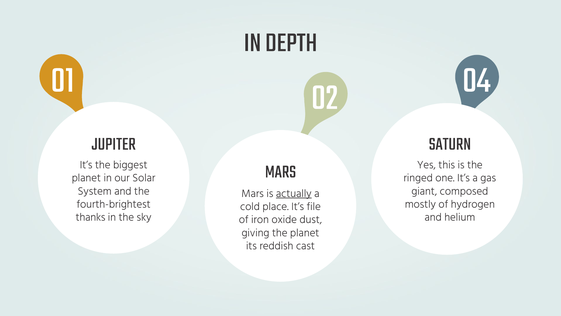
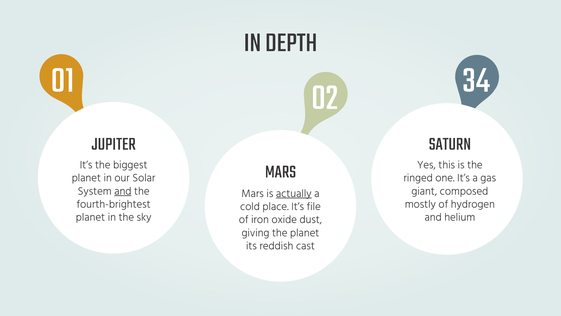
04: 04 -> 34
and at (123, 191) underline: none -> present
thanks at (91, 217): thanks -> planet
